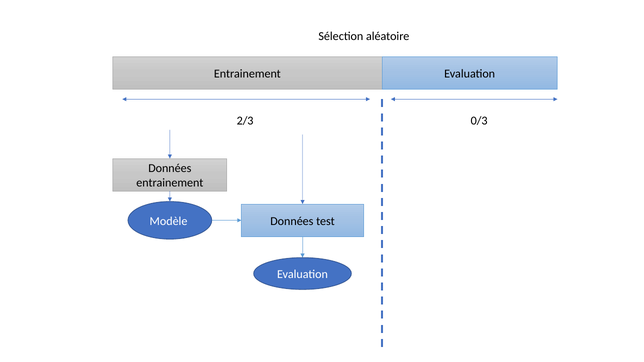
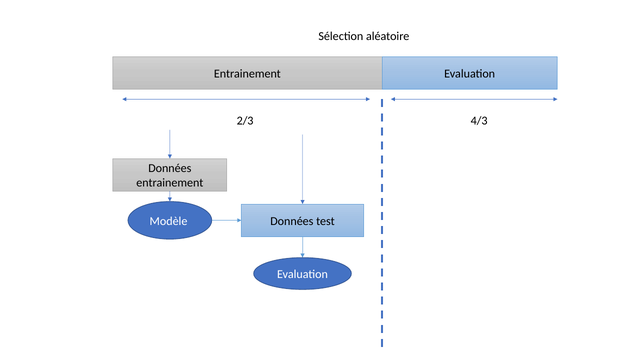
0/3: 0/3 -> 4/3
